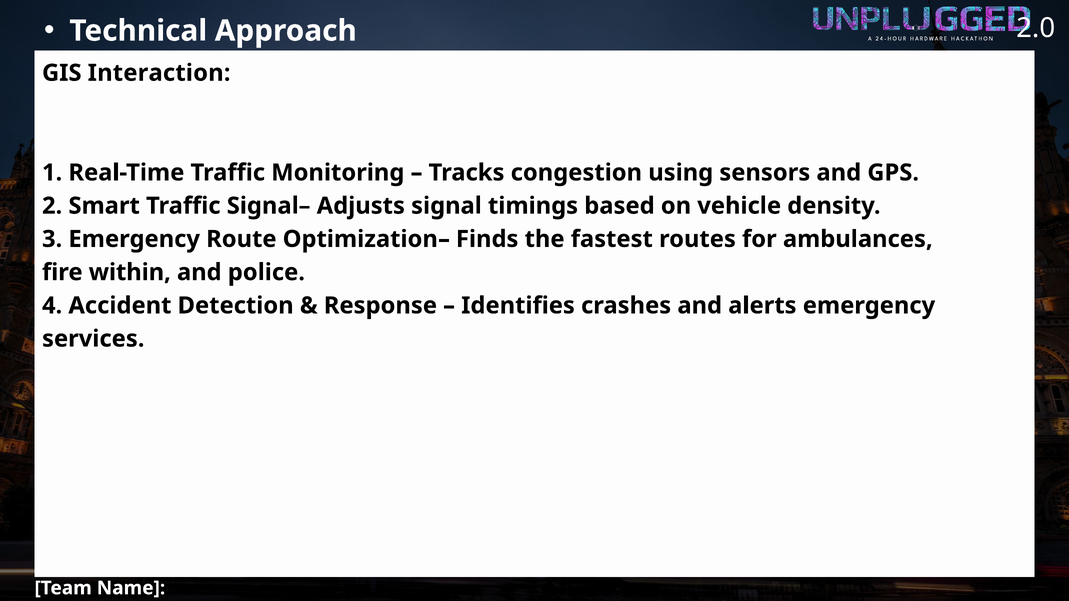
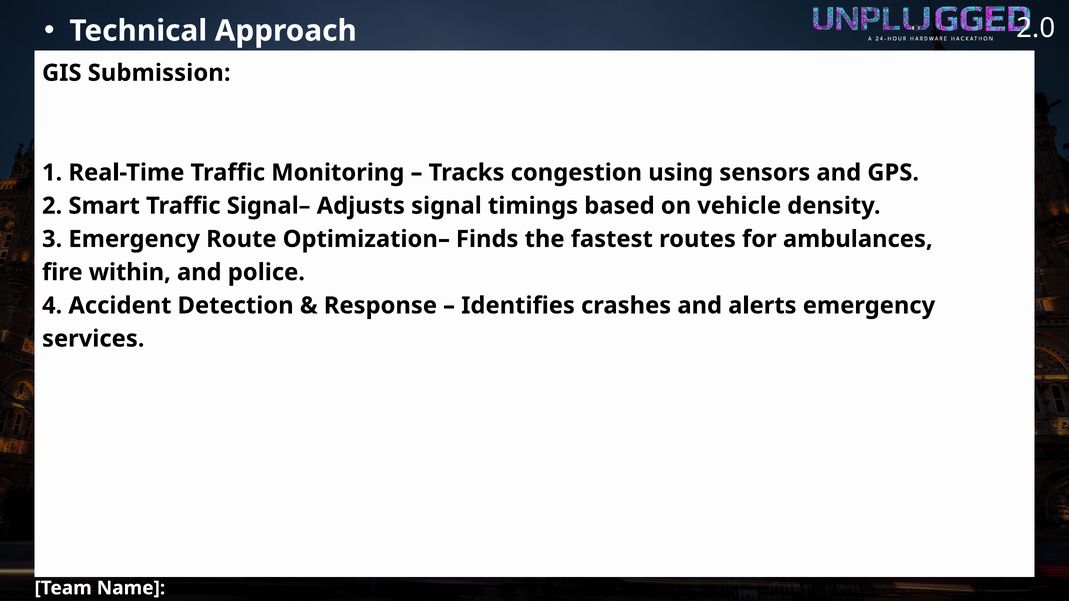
Interaction: Interaction -> Submission
